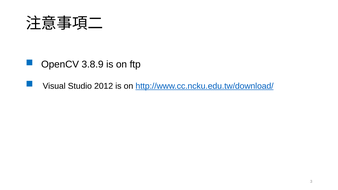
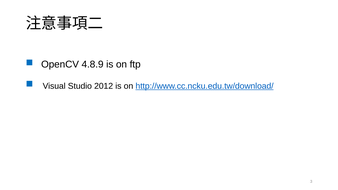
3.8.9: 3.8.9 -> 4.8.9
